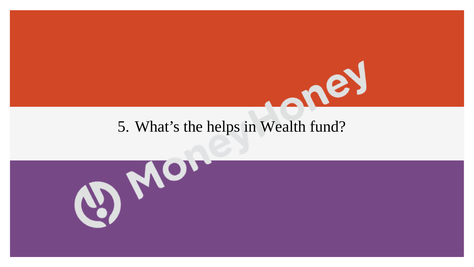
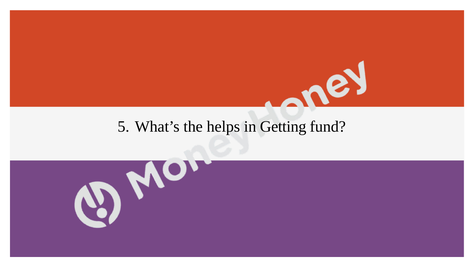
Wealth: Wealth -> Getting
